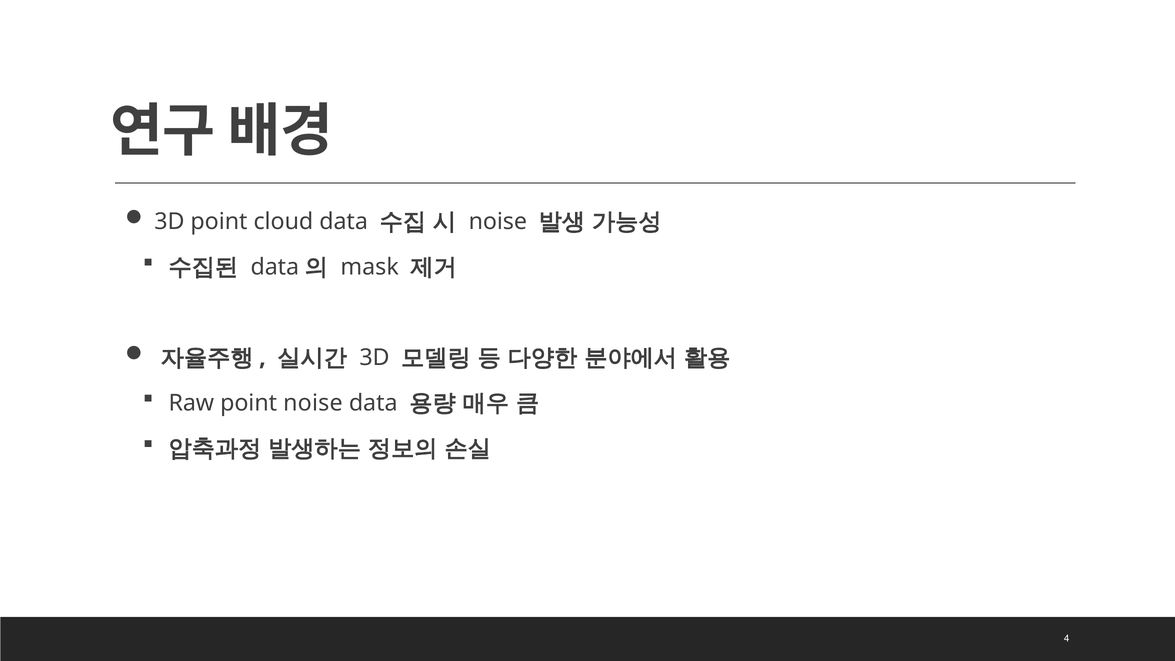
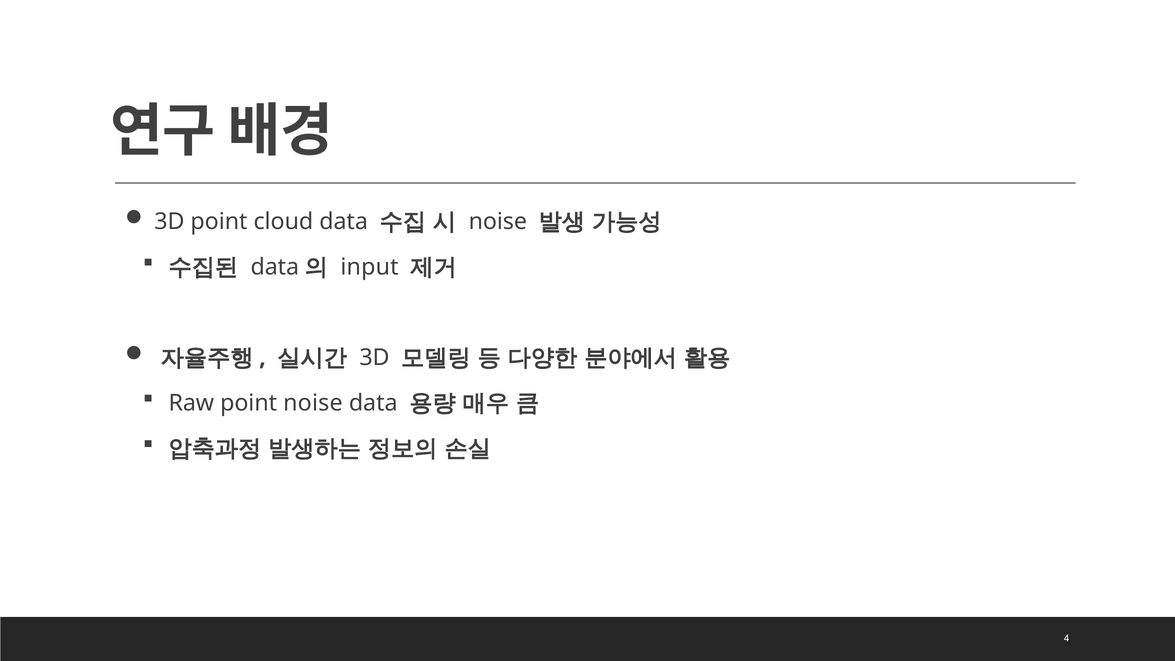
mask: mask -> input
